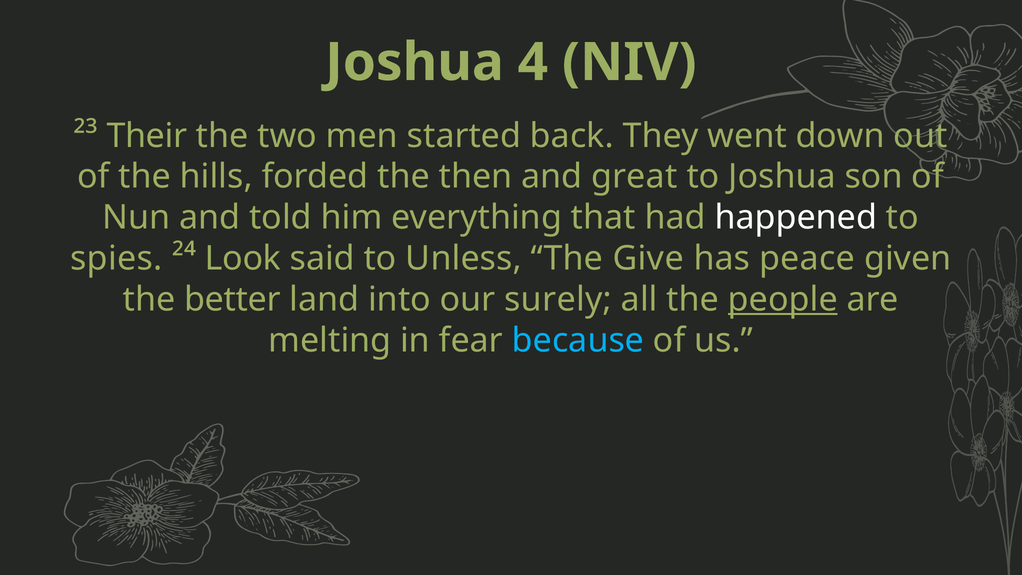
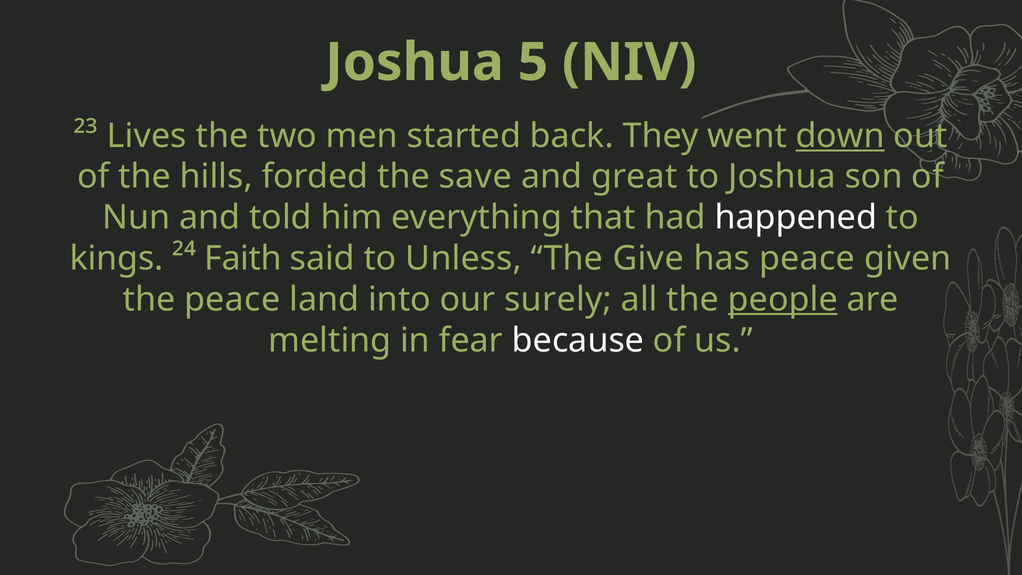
4: 4 -> 5
Their: Their -> Lives
down underline: none -> present
then: then -> save
spies: spies -> kings
Look: Look -> Faith
the better: better -> peace
because colour: light blue -> white
